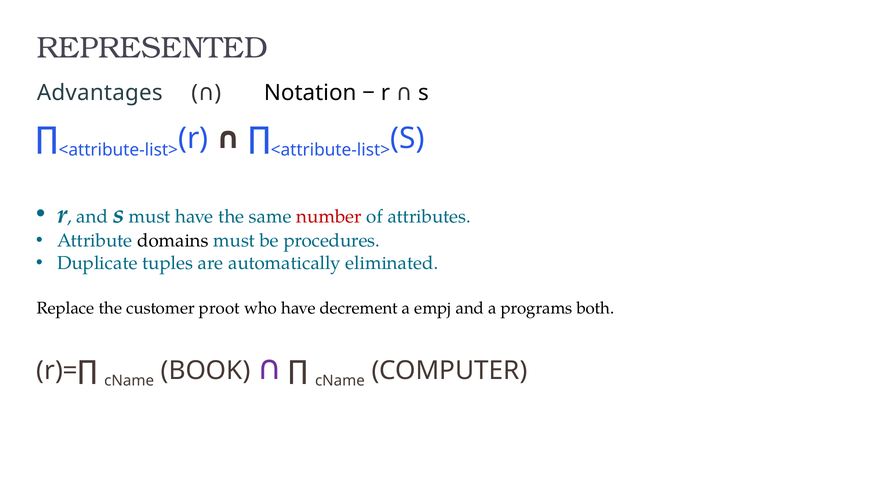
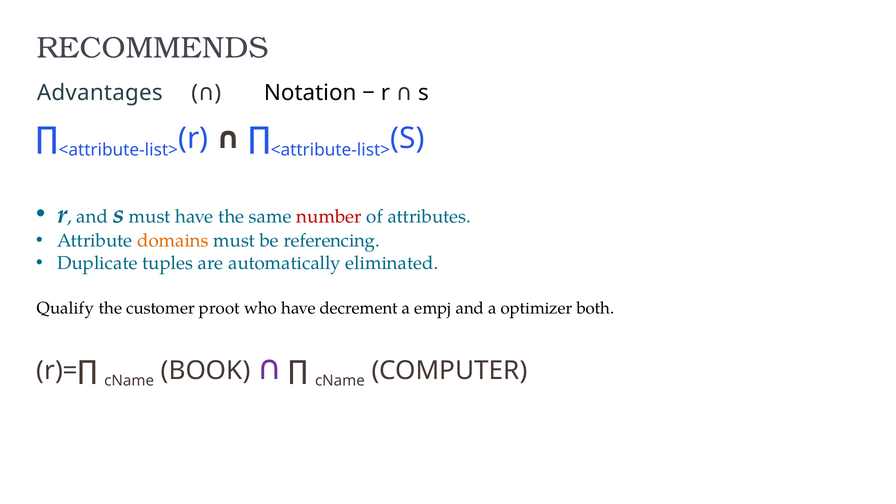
REPRESENTED: REPRESENTED -> RECOMMENDS
domains colour: black -> orange
procedures: procedures -> referencing
Replace: Replace -> Qualify
programs: programs -> optimizer
